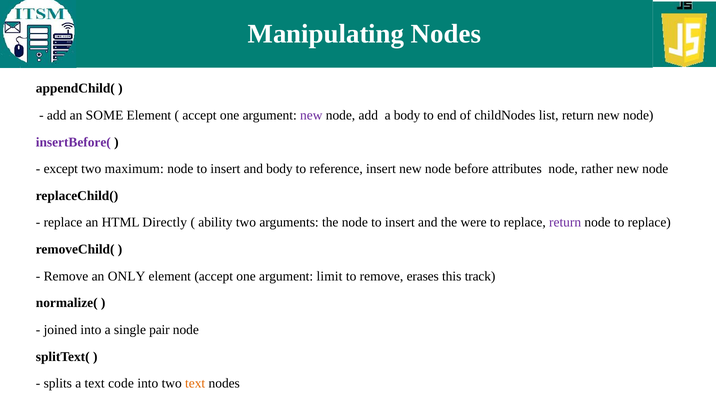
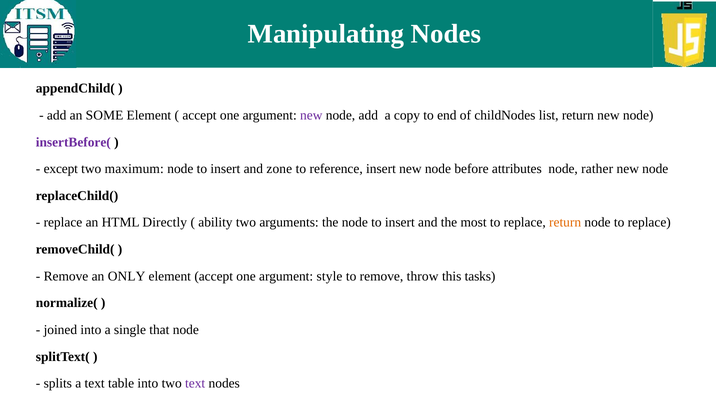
a body: body -> copy
and body: body -> zone
were: were -> most
return at (565, 222) colour: purple -> orange
limit: limit -> style
erases: erases -> throw
track: track -> tasks
pair: pair -> that
code: code -> table
text at (195, 383) colour: orange -> purple
